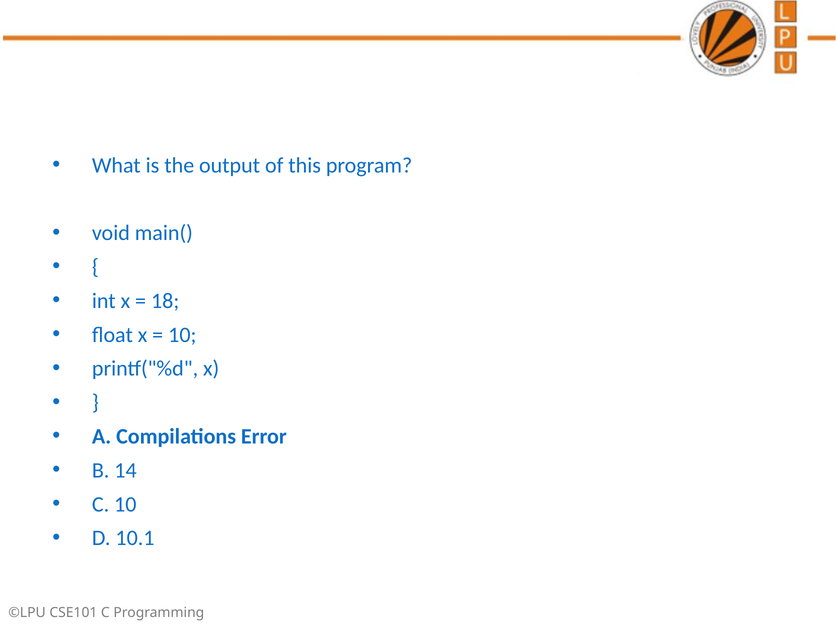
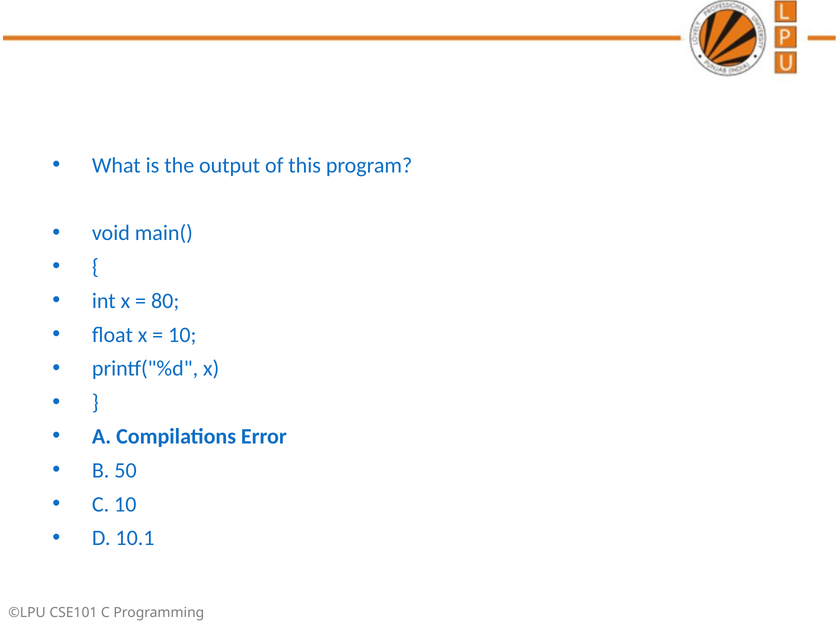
18: 18 -> 80
14: 14 -> 50
